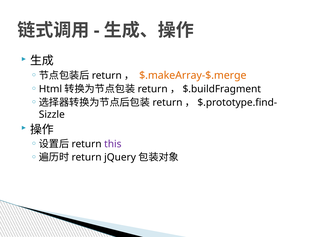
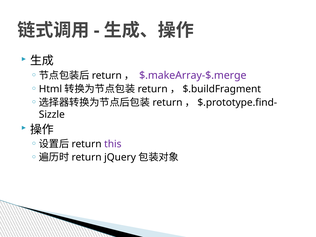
$.makeArray-$.merge colour: orange -> purple
